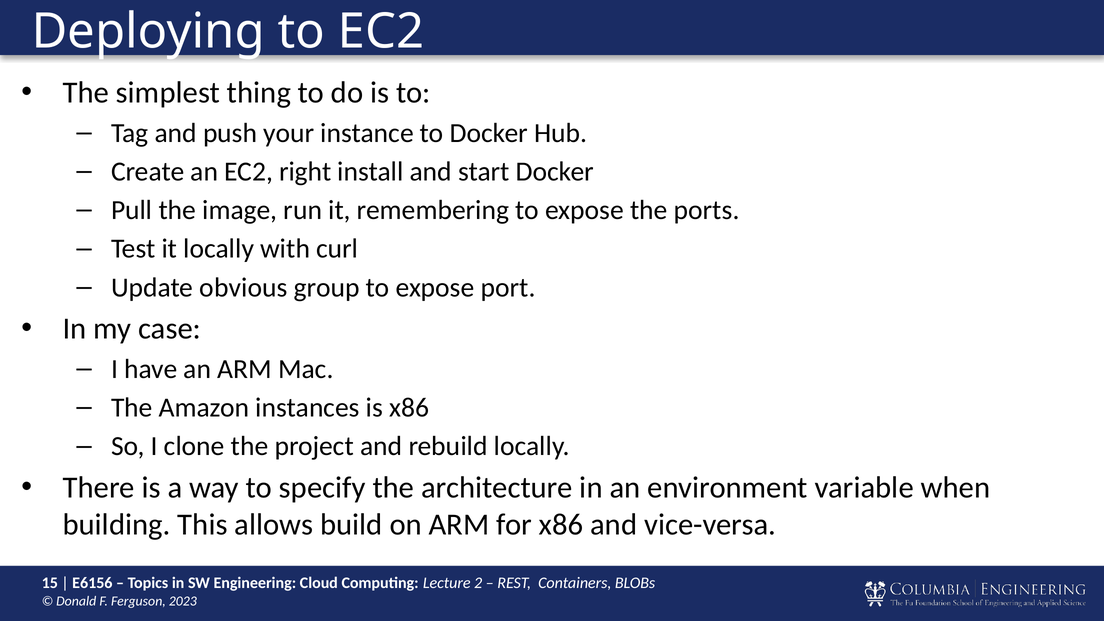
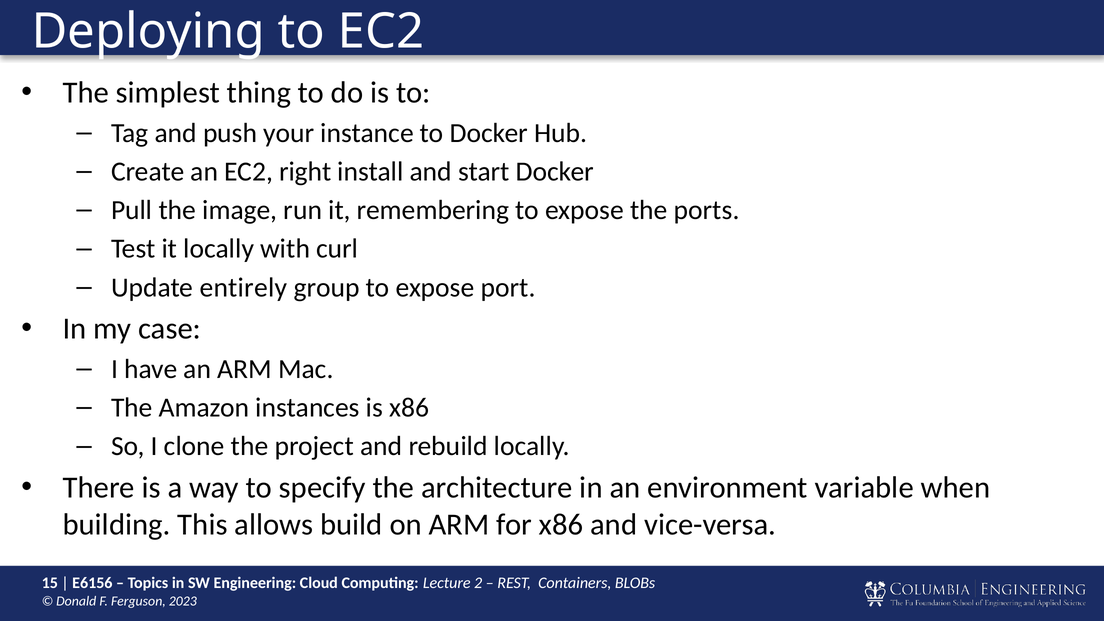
obvious: obvious -> entirely
